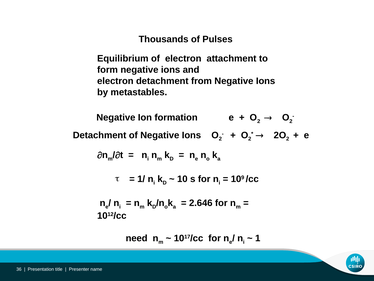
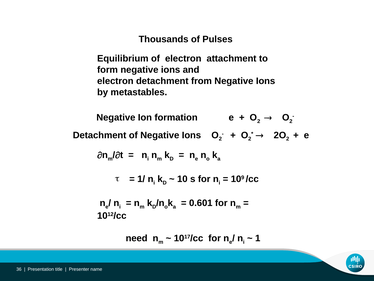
2.646: 2.646 -> 0.601
